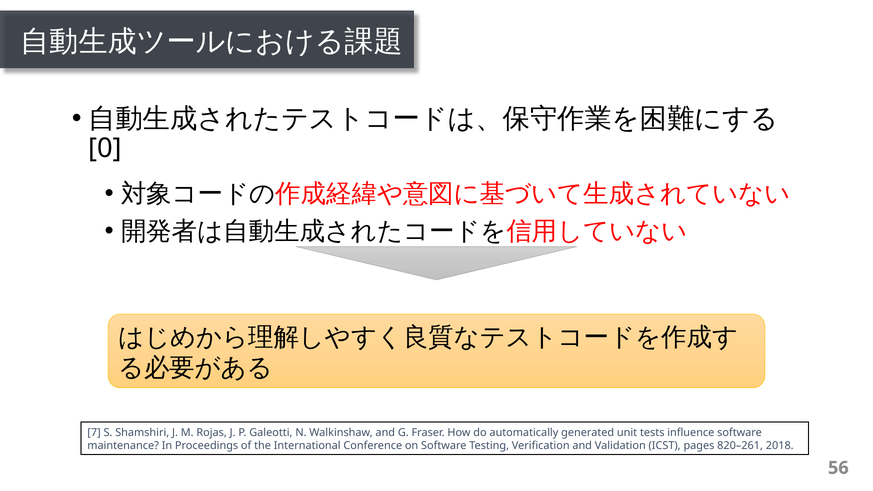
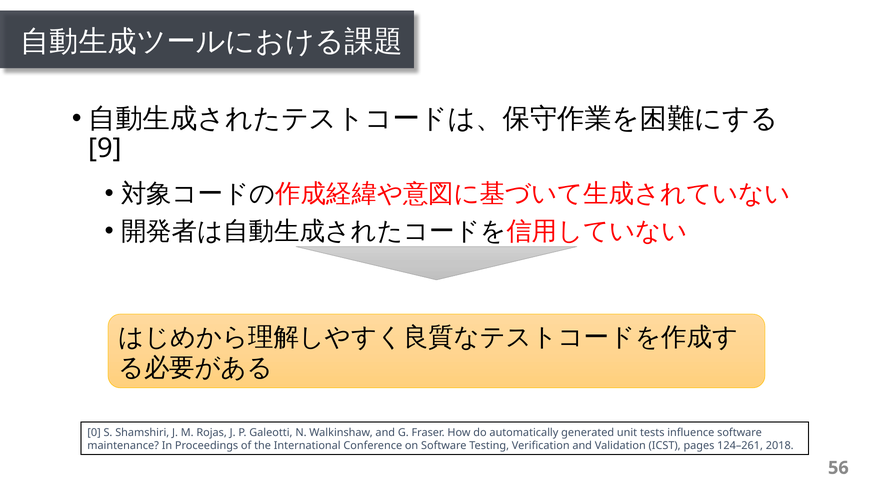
0: 0 -> 9
7: 7 -> 0
820–261: 820–261 -> 124–261
